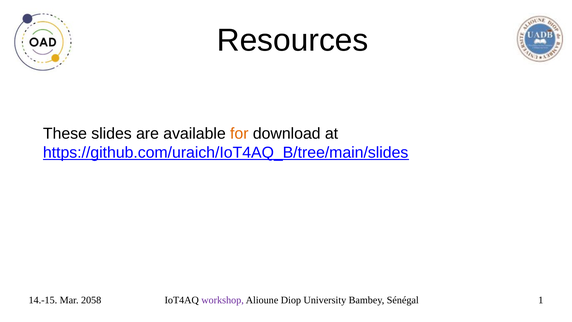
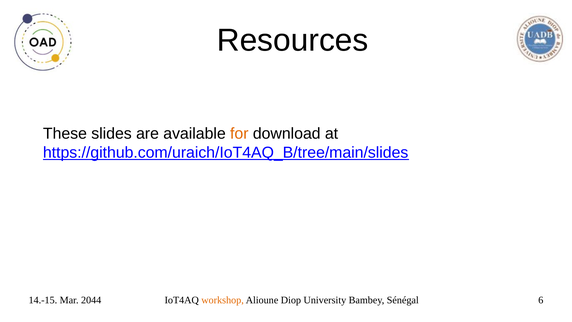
2058: 2058 -> 2044
workshop colour: purple -> orange
1: 1 -> 6
